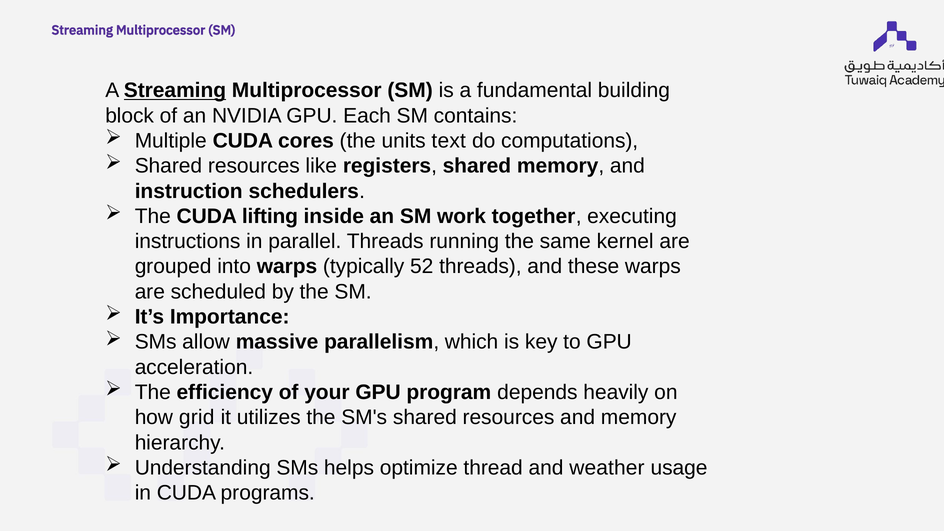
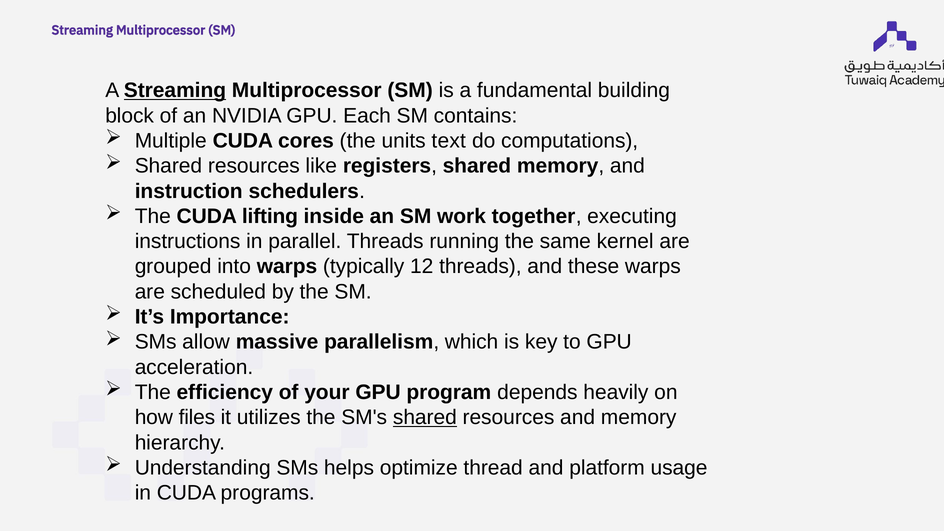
52: 52 -> 12
grid: grid -> files
shared at (425, 418) underline: none -> present
weather: weather -> platform
